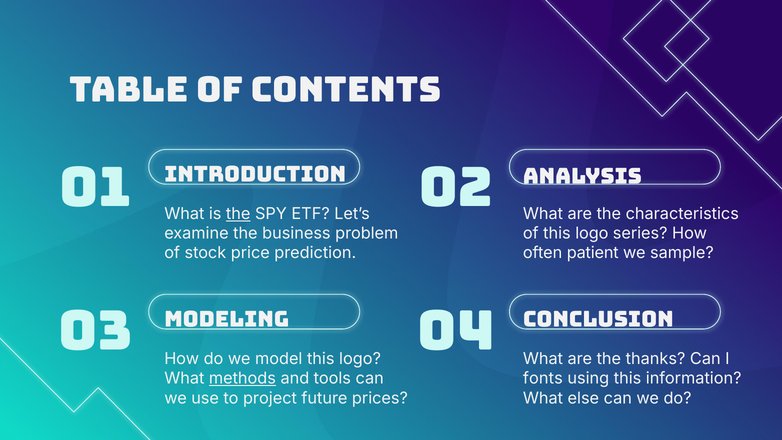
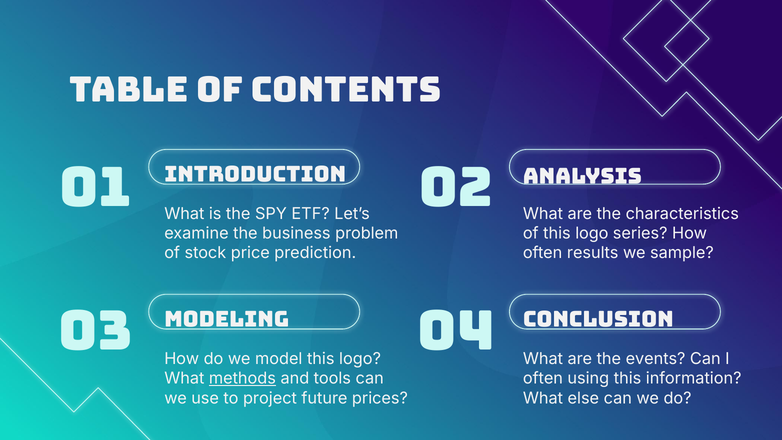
the at (238, 214) underline: present -> none
patient: patient -> results
thanks: thanks -> events
fonts at (543, 378): fonts -> often
